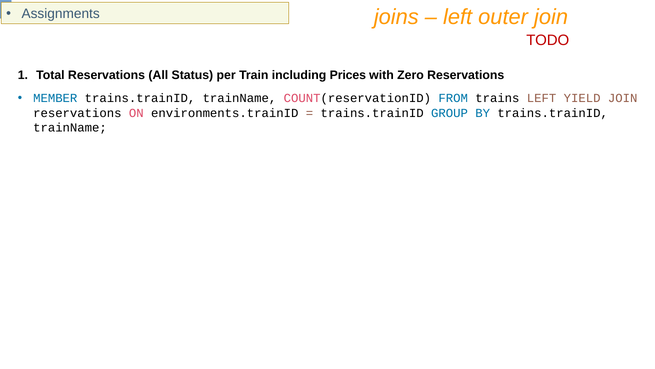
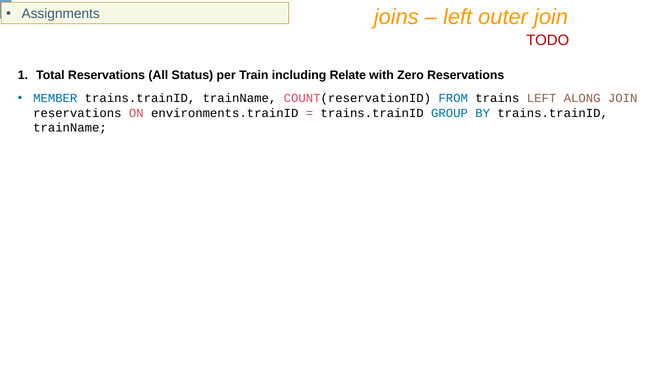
Prices: Prices -> Relate
YIELD: YIELD -> ALONG
